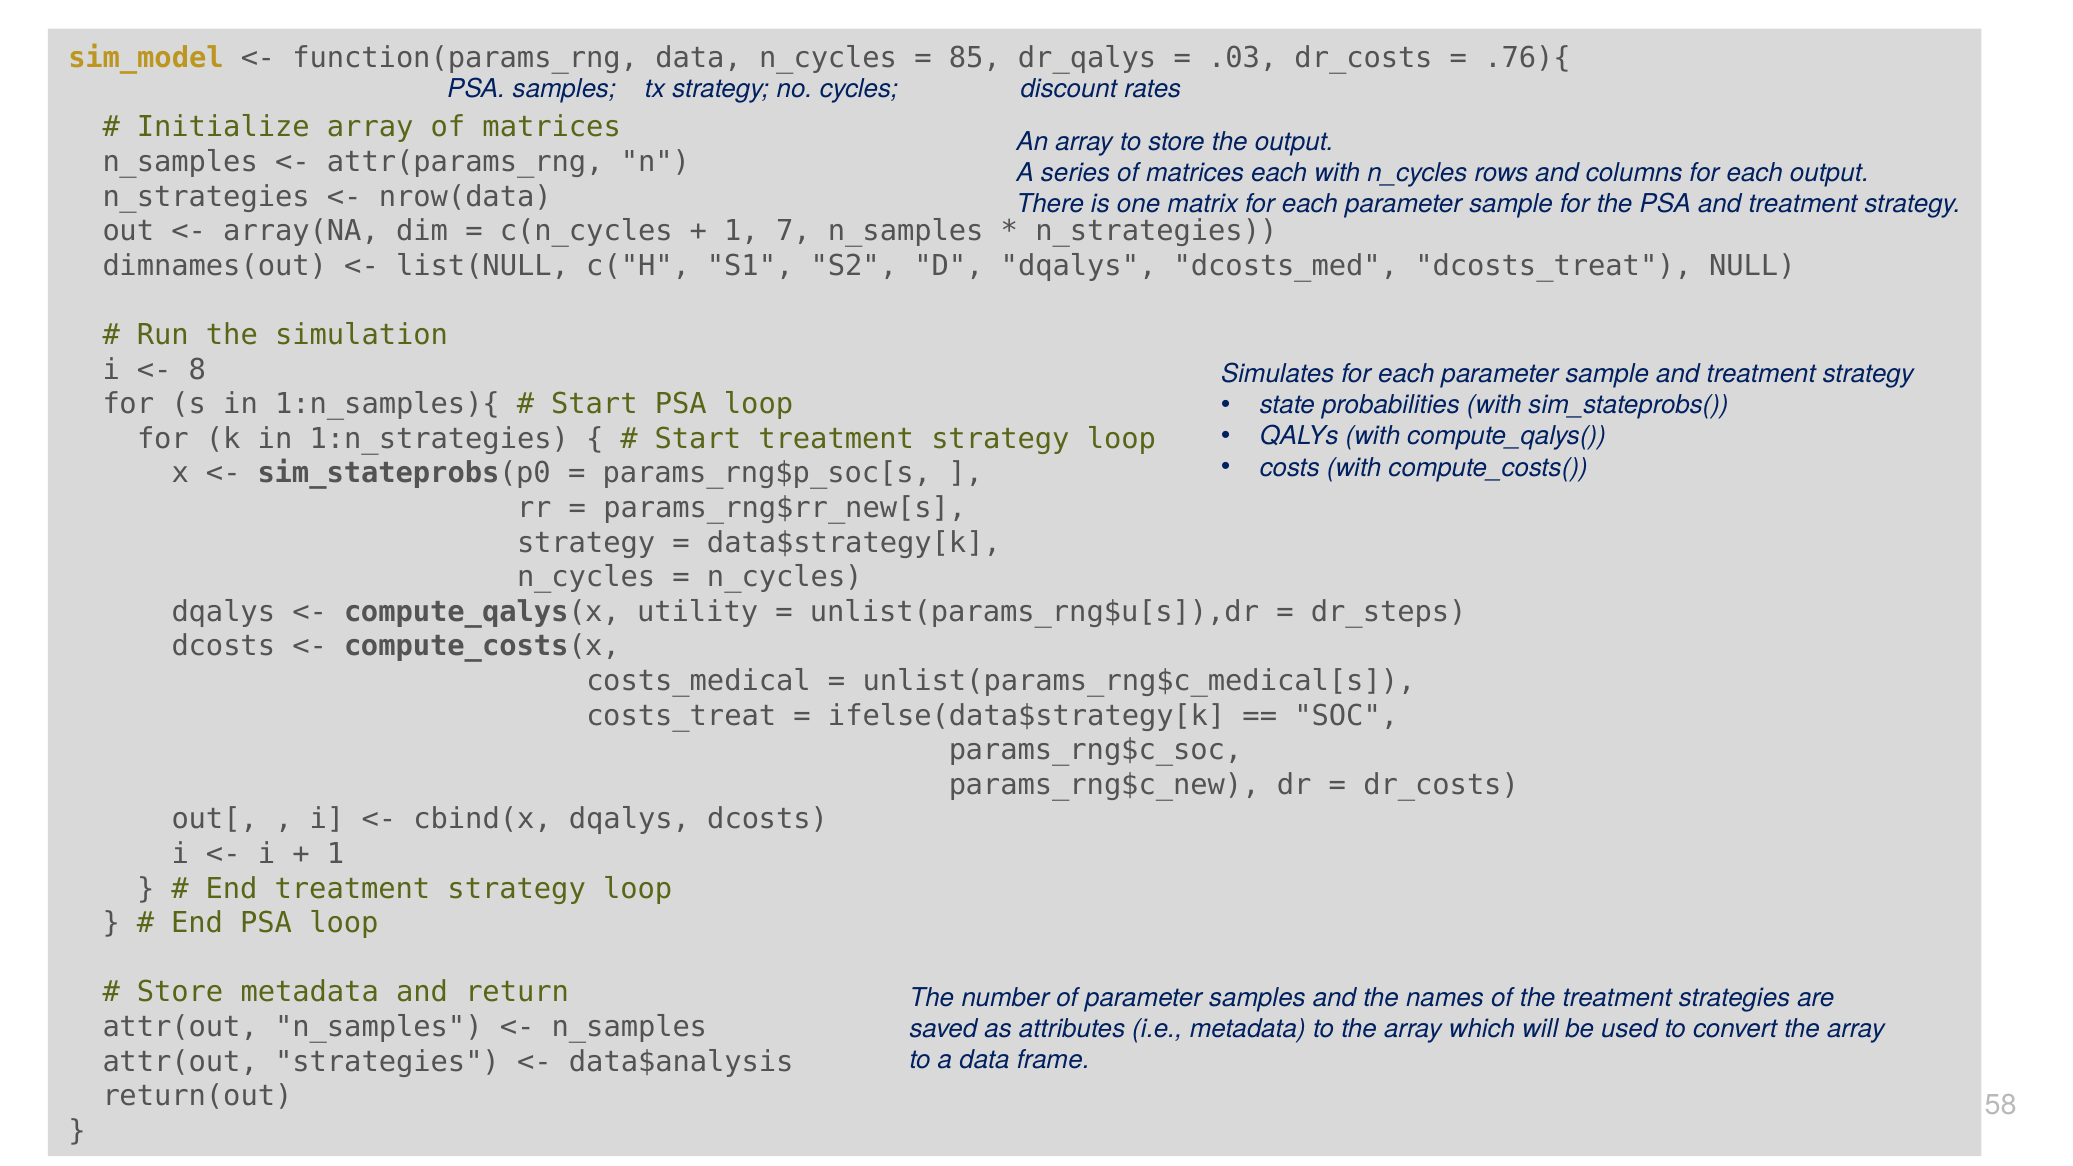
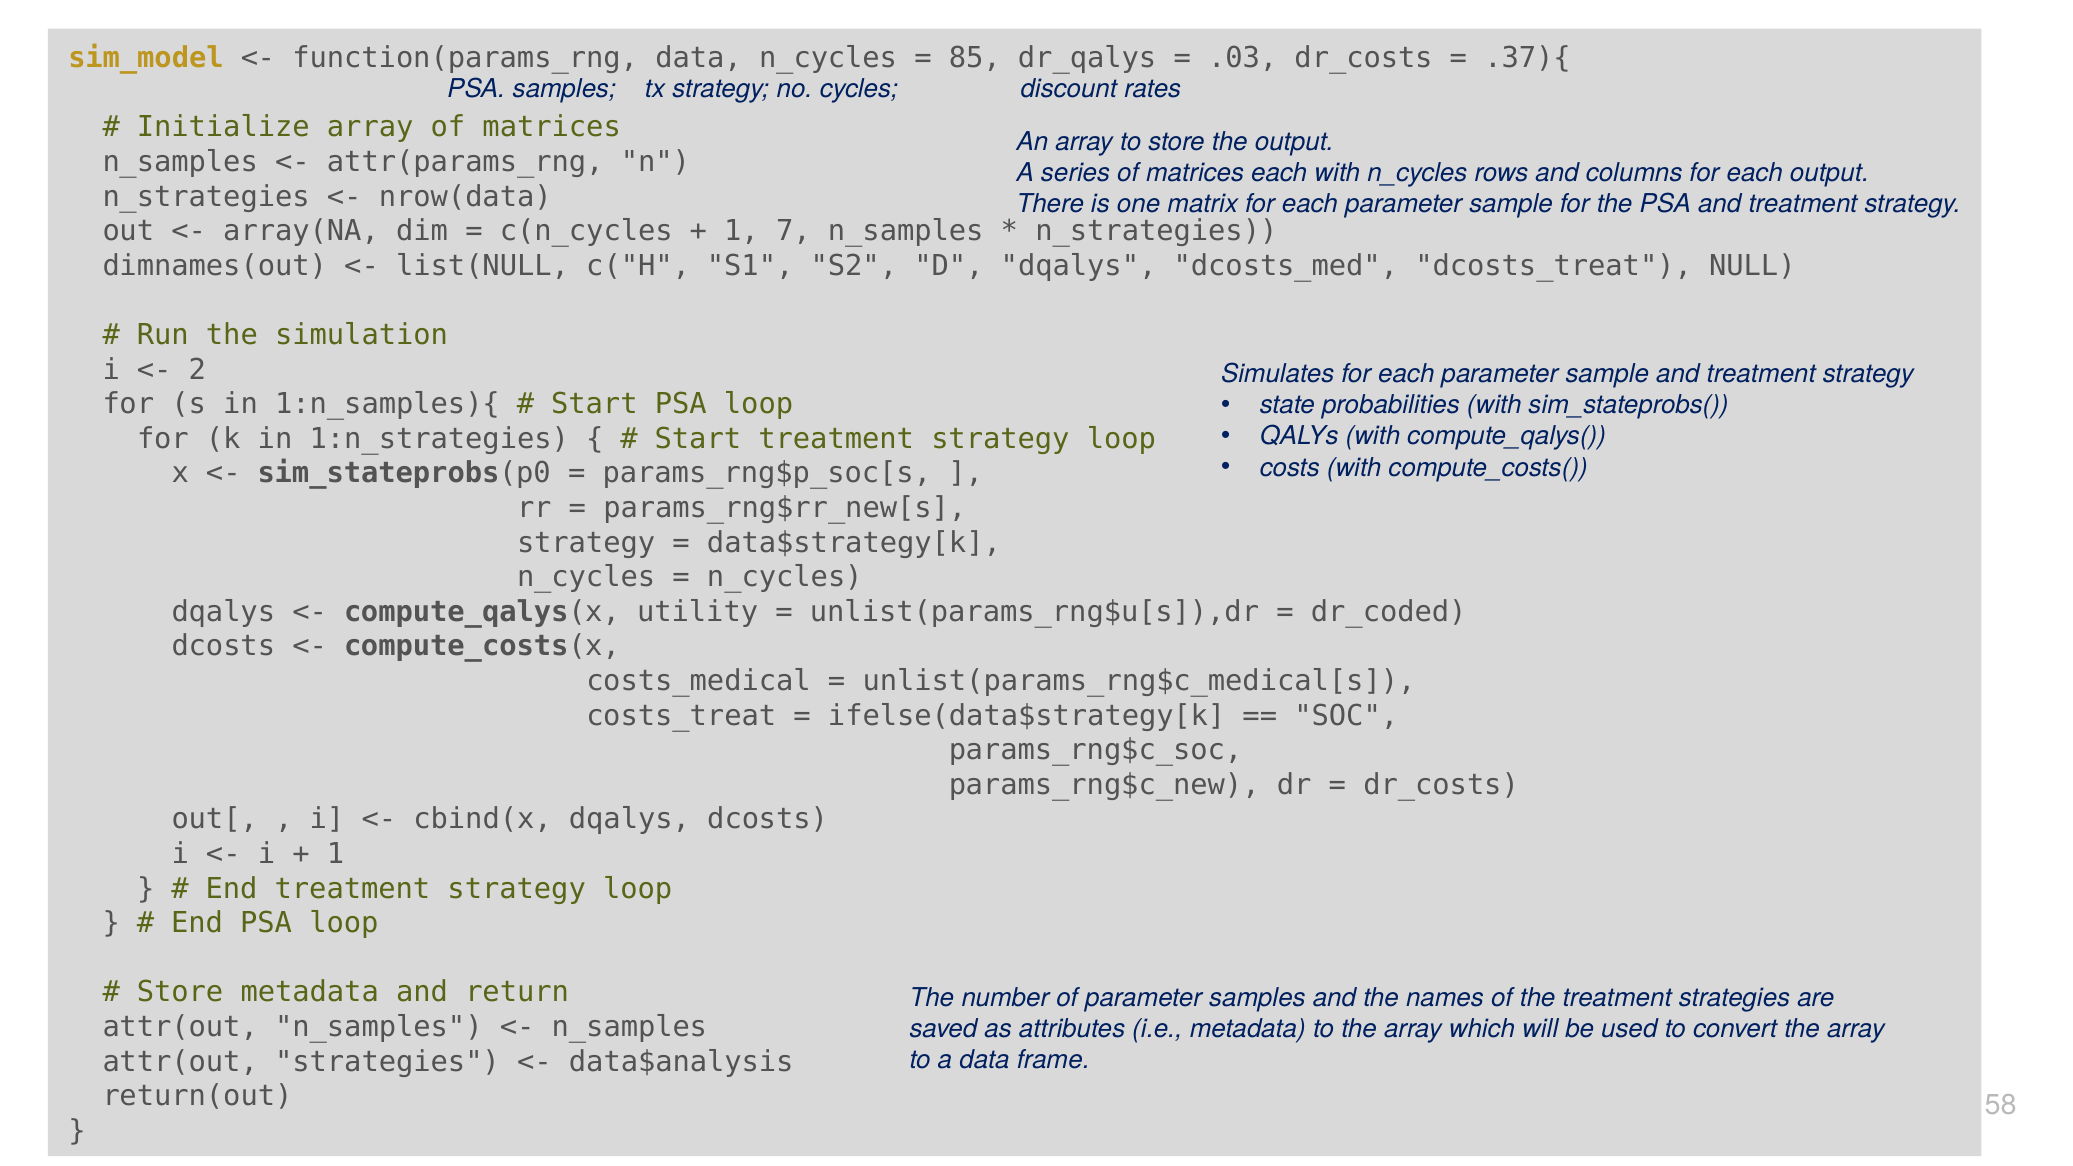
.76){: .76){ -> .37){
8: 8 -> 2
dr_steps: dr_steps -> dr_coded
